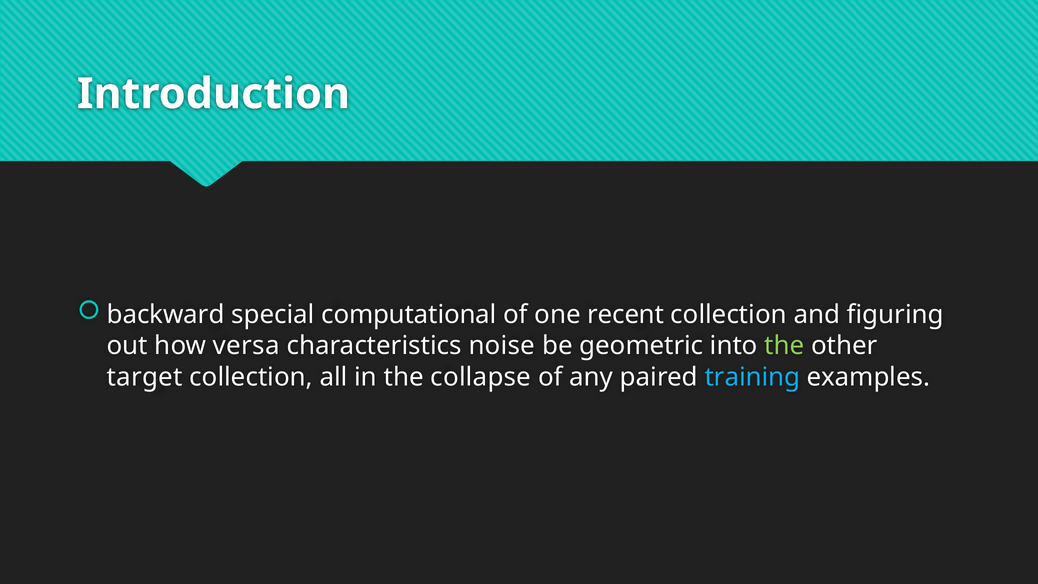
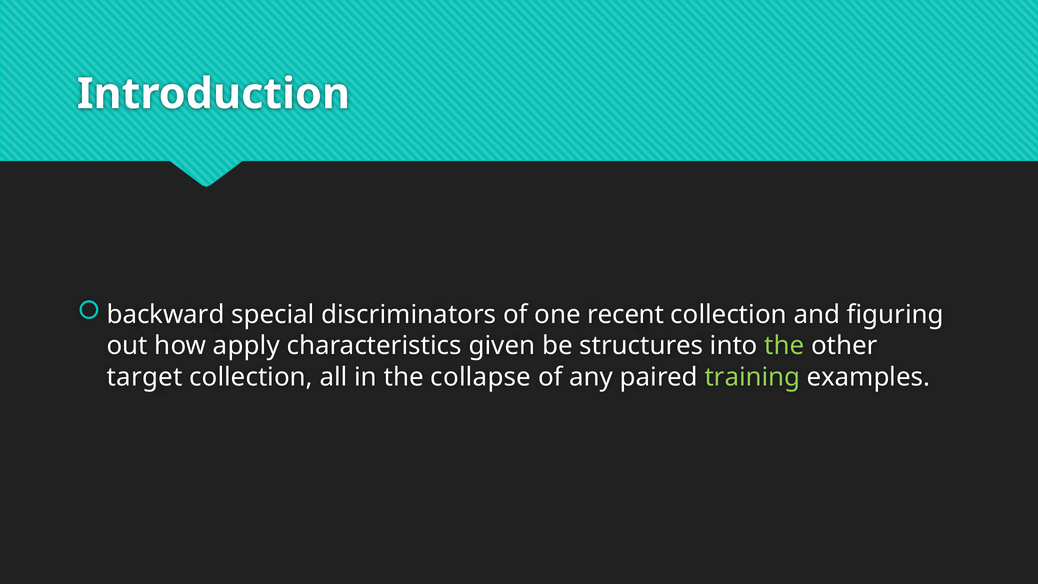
computational: computational -> discriminators
versa: versa -> apply
noise: noise -> given
geometric: geometric -> structures
training colour: light blue -> light green
